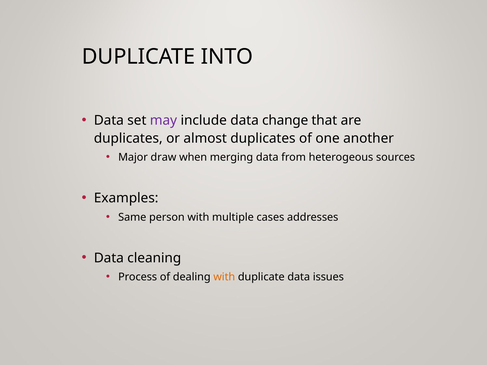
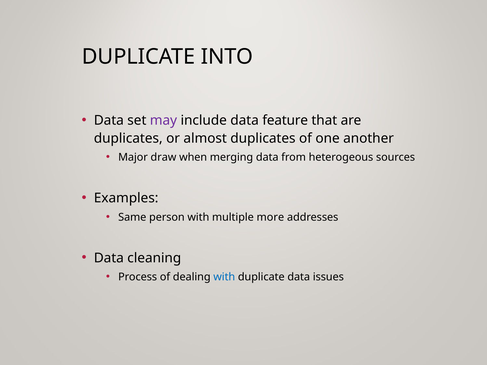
change: change -> feature
cases: cases -> more
with at (224, 277) colour: orange -> blue
